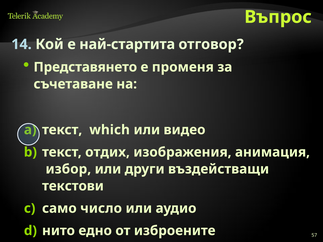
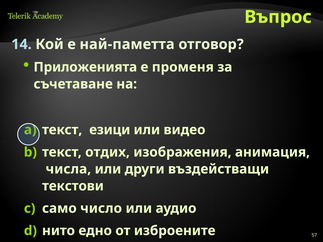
най-стартита: най-стартита -> най-паметта
Представянето: Представянето -> Приложенията
which: which -> езици
избор: избор -> числа
